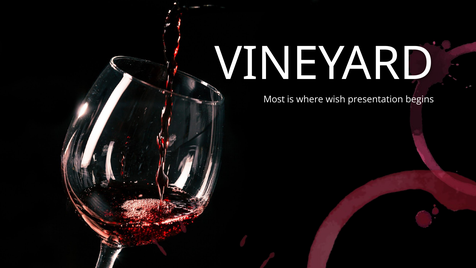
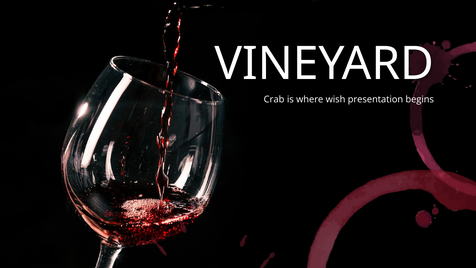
Most: Most -> Crab
